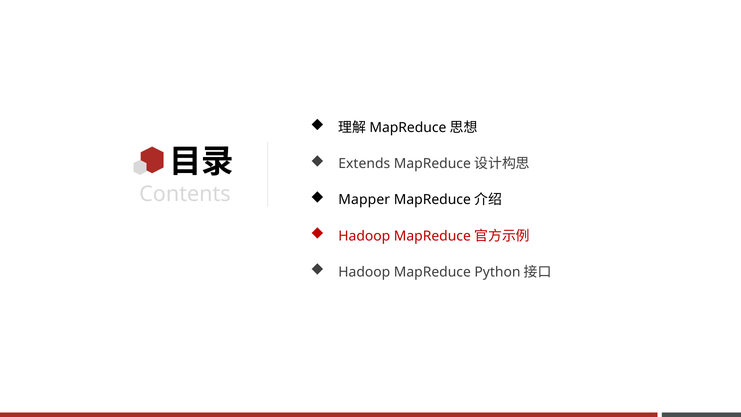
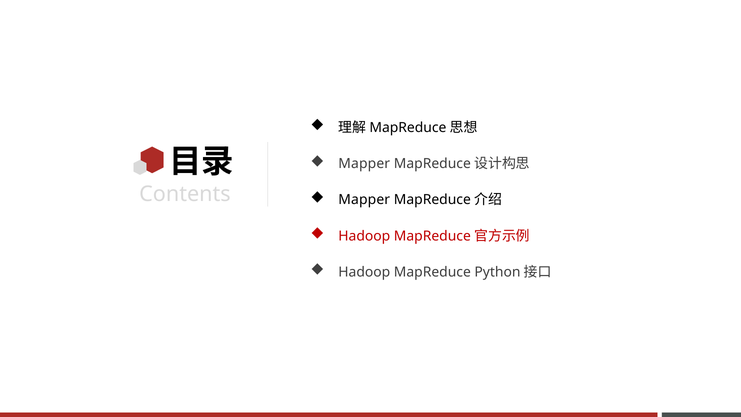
Extends at (364, 164): Extends -> Mapper
